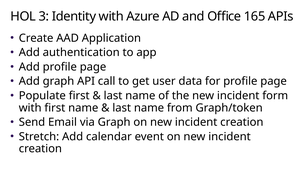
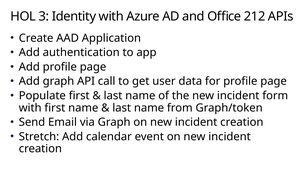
165: 165 -> 212
